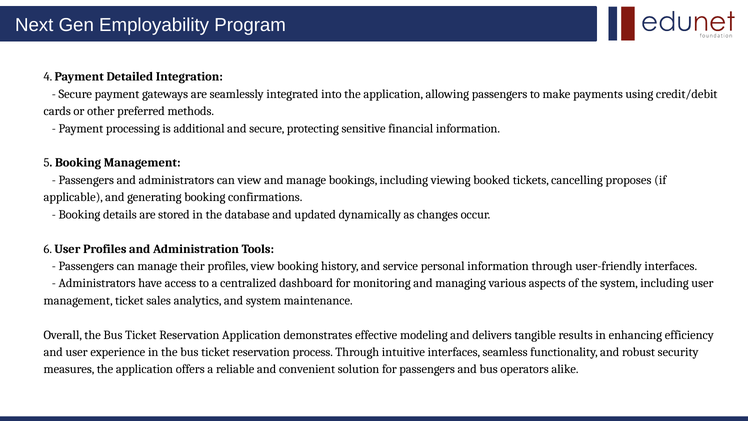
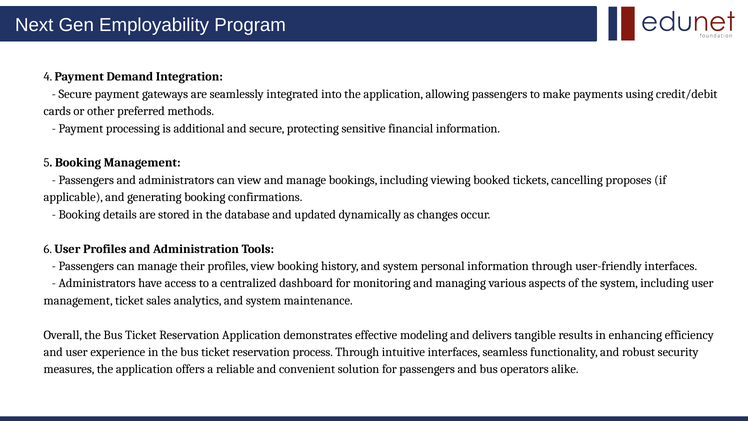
Detailed: Detailed -> Demand
history and service: service -> system
